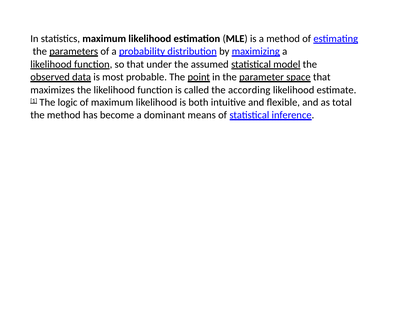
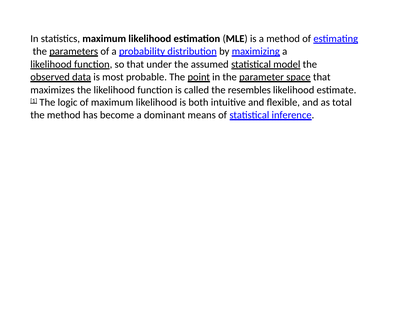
according: according -> resembles
